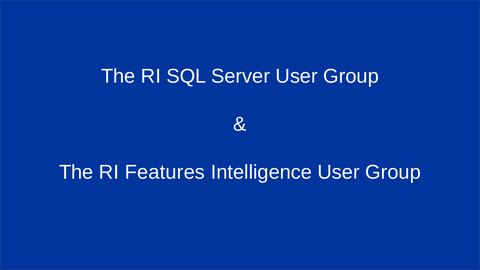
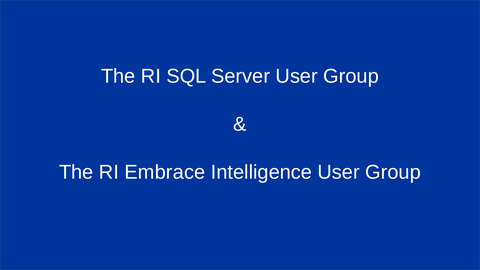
Features: Features -> Embrace
